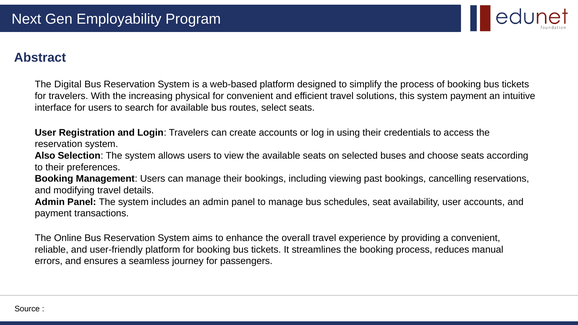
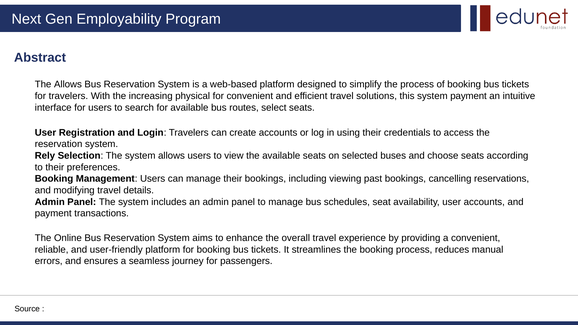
The Digital: Digital -> Allows
Also: Also -> Rely
